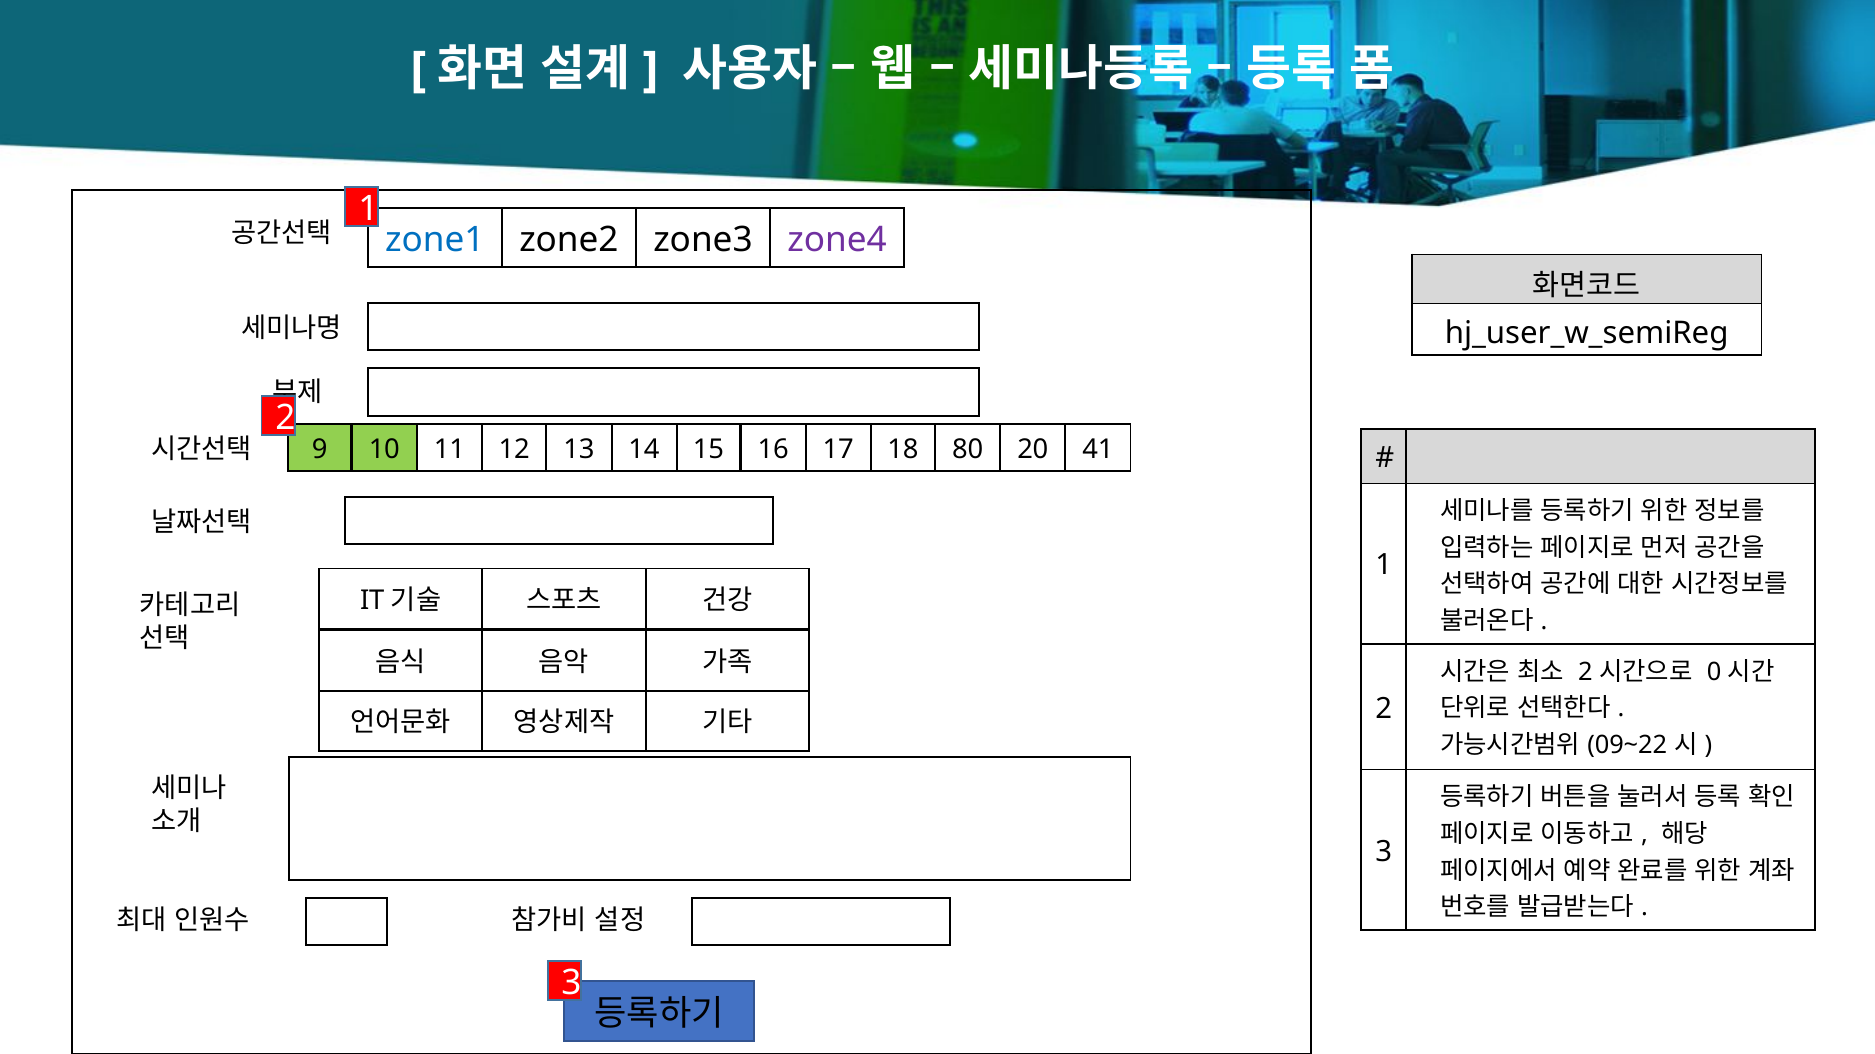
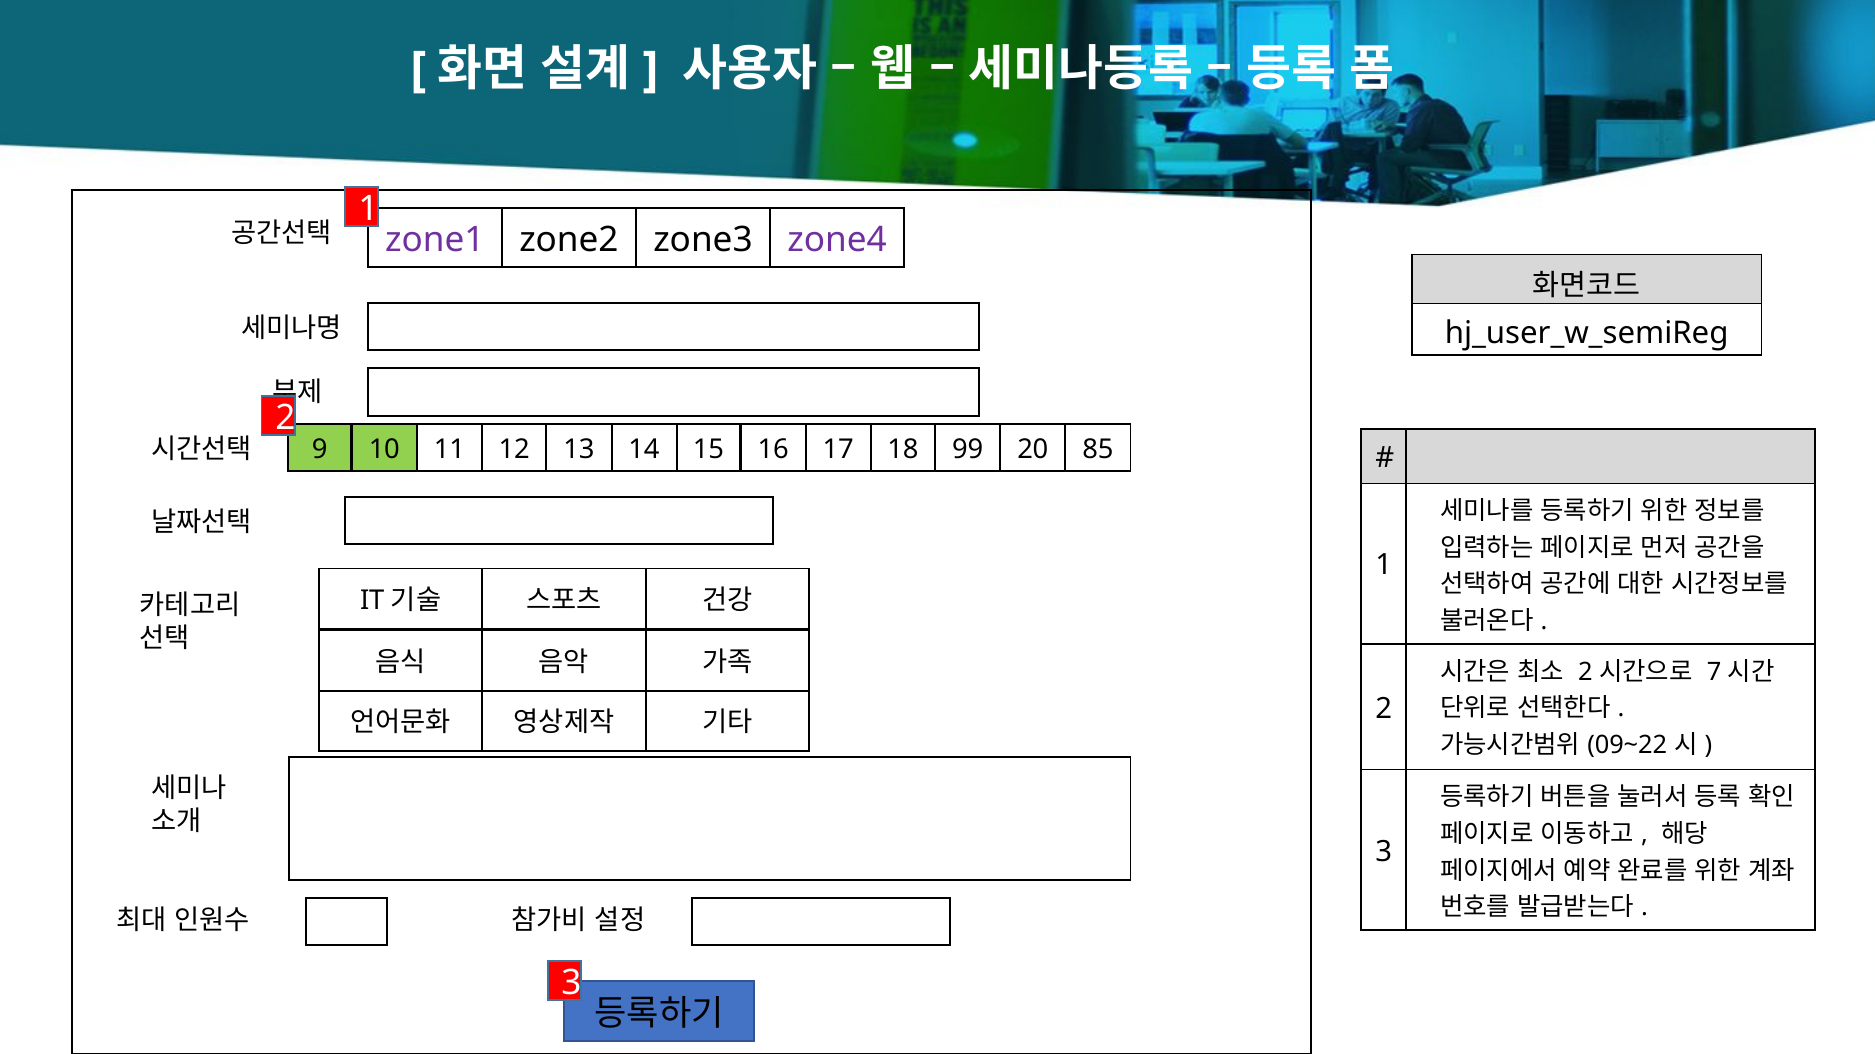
zone1 colour: blue -> purple
80: 80 -> 99
41: 41 -> 85
0: 0 -> 7
